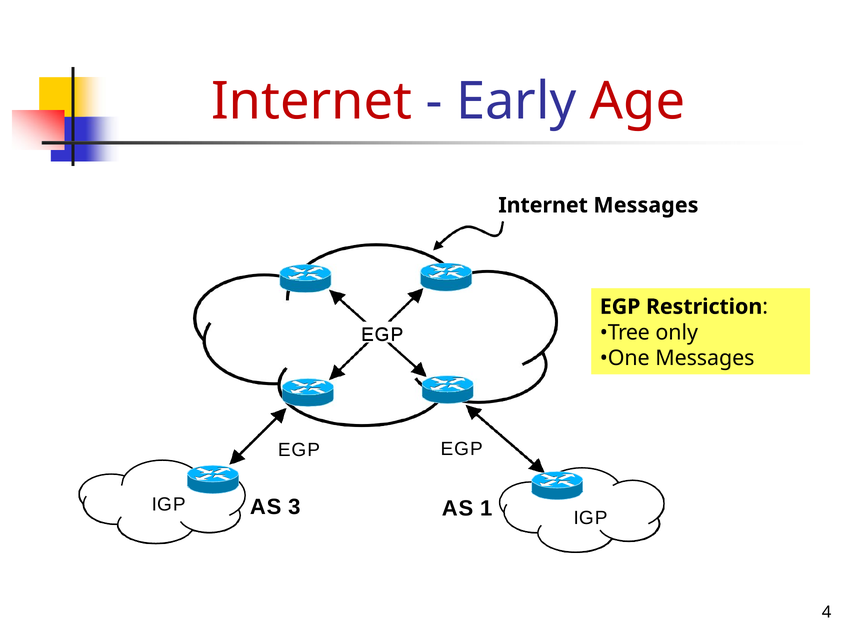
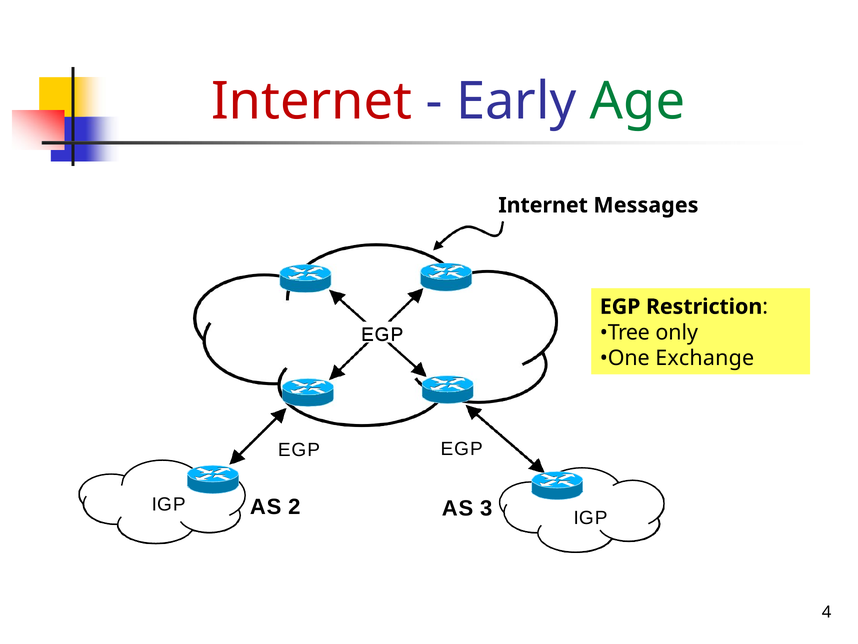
Age colour: red -> green
Messages at (705, 358): Messages -> Exchange
3: 3 -> 2
1: 1 -> 3
